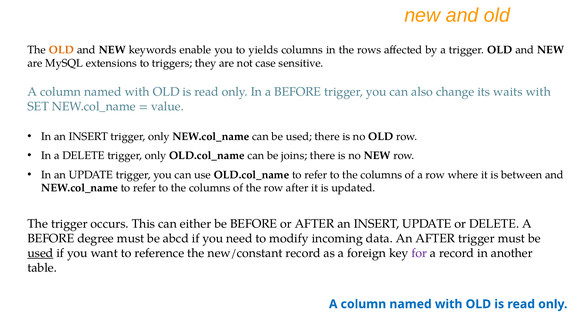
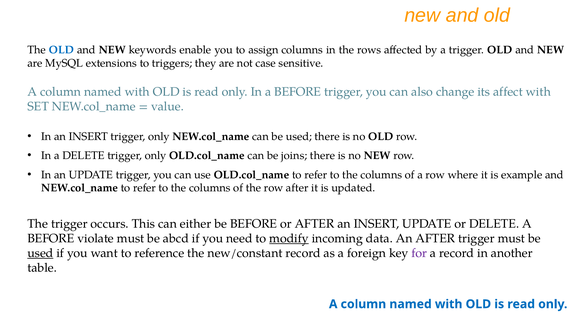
OLD at (61, 50) colour: orange -> blue
yields: yields -> assign
waits: waits -> affect
between: between -> example
degree: degree -> violate
modify underline: none -> present
